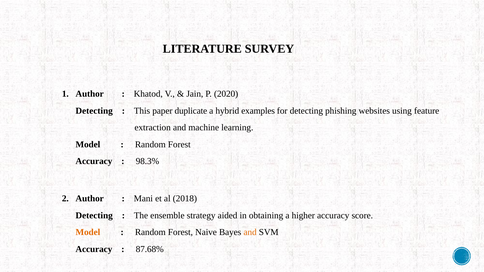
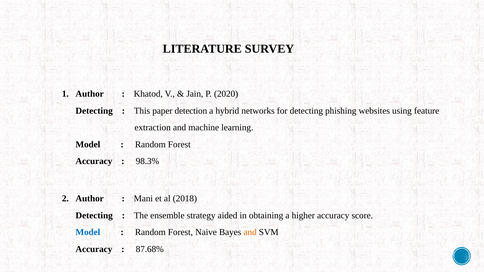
duplicate: duplicate -> detection
examples: examples -> networks
Model at (88, 233) colour: orange -> blue
